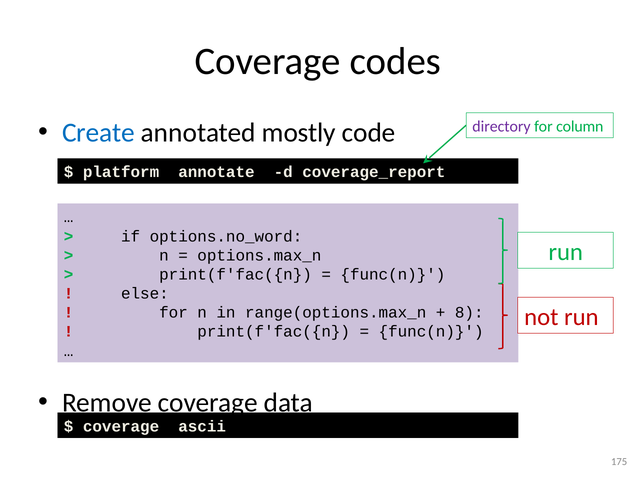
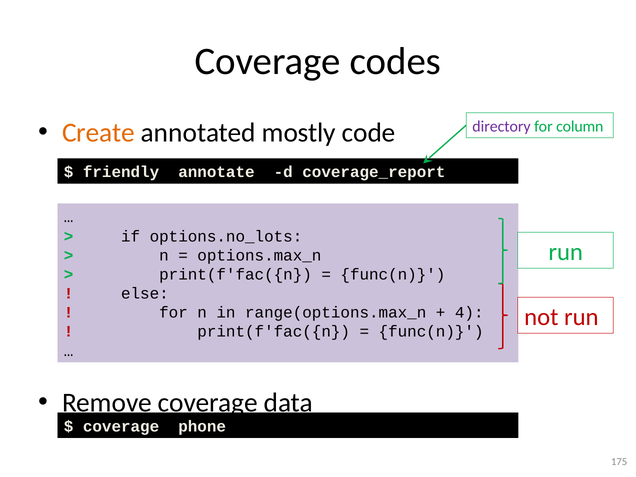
Create colour: blue -> orange
platform: platform -> friendly
options.no_word: options.no_word -> options.no_lots
8: 8 -> 4
ascii: ascii -> phone
